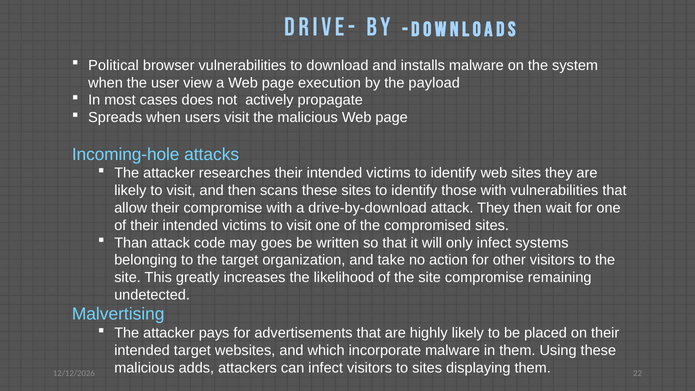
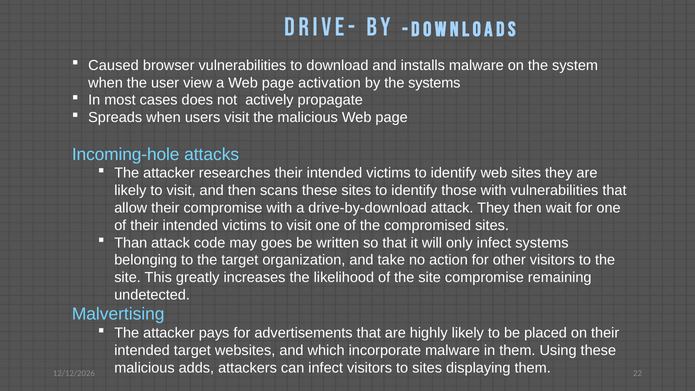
Political: Political -> Caused
execution: execution -> activation
the payload: payload -> systems
